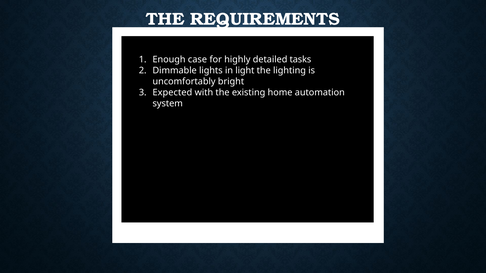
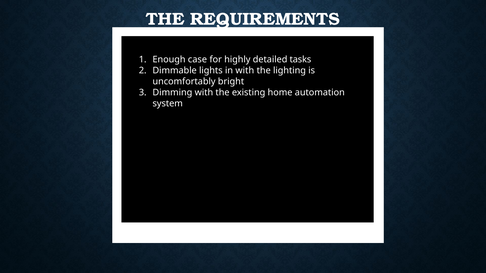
in light: light -> with
Expected: Expected -> Dimming
